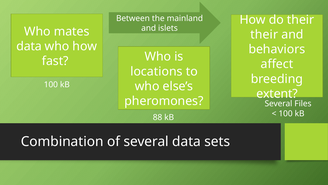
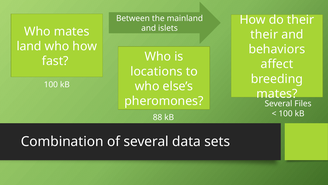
data at (29, 46): data -> land
extent at (277, 93): extent -> mates
